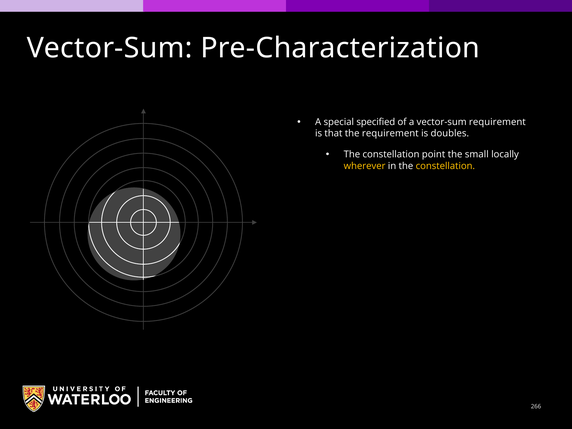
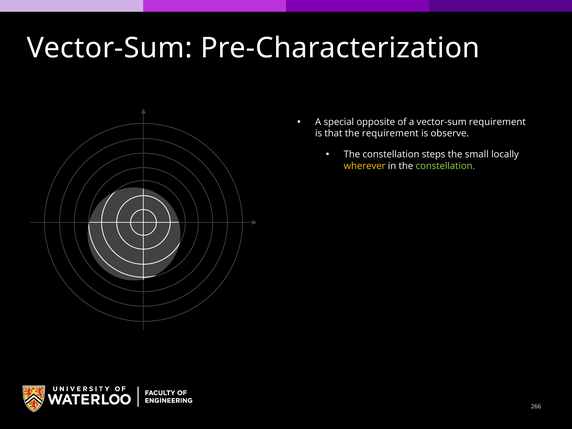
specified: specified -> opposite
doubles: doubles -> observe
point: point -> steps
constellation at (445, 166) colour: yellow -> light green
